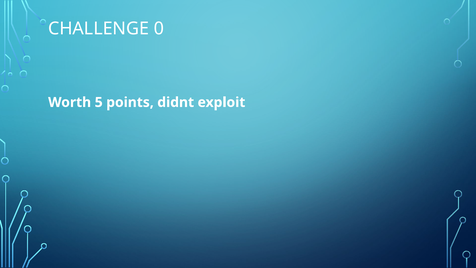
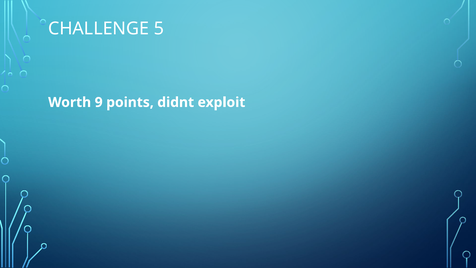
0: 0 -> 5
5: 5 -> 9
